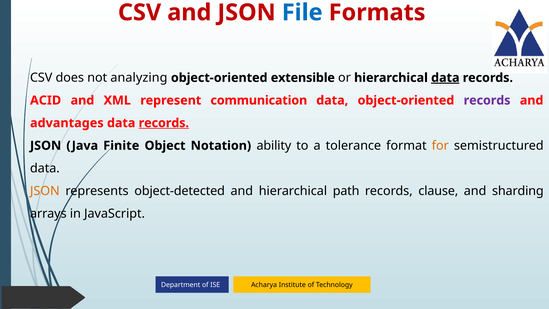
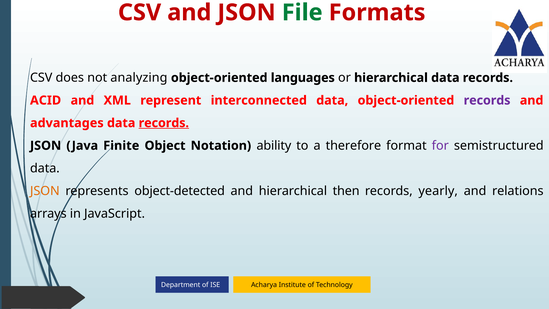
File colour: blue -> green
extensible: extensible -> languages
data at (445, 78) underline: present -> none
communication: communication -> interconnected
tolerance: tolerance -> therefore
for colour: orange -> purple
path: path -> then
clause: clause -> yearly
sharding: sharding -> relations
